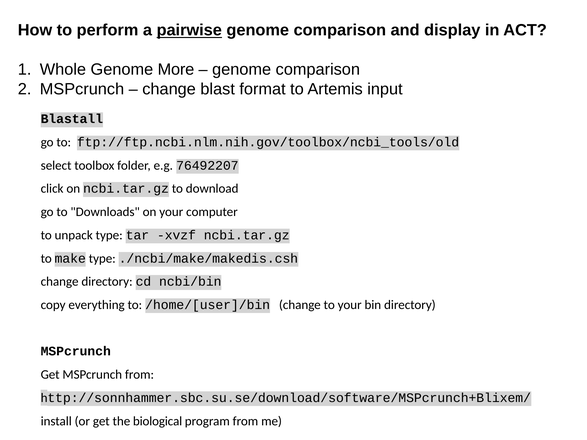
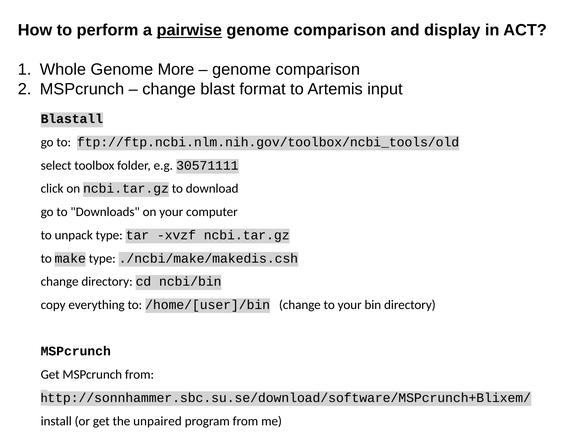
76492207: 76492207 -> 30571111
biological: biological -> unpaired
